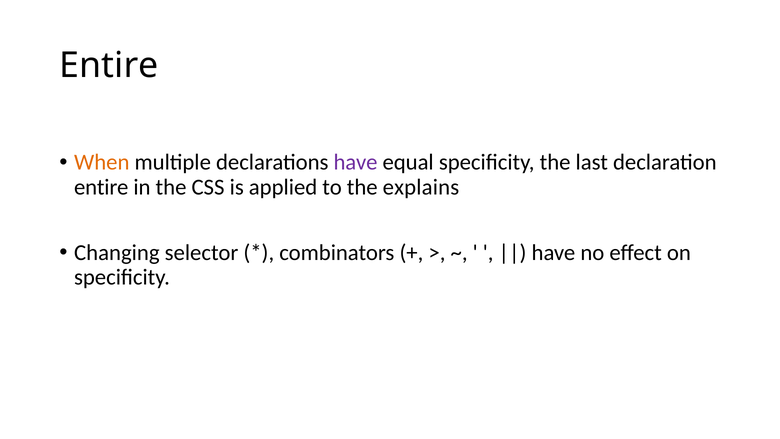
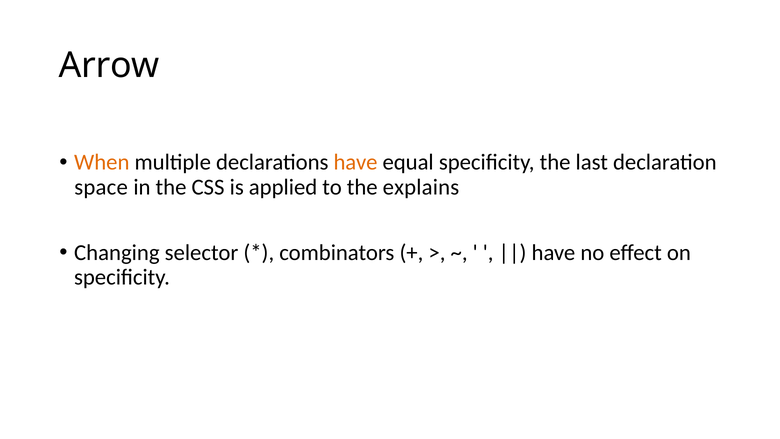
Entire at (109, 66): Entire -> Arrow
have at (356, 162) colour: purple -> orange
entire at (101, 187): entire -> space
